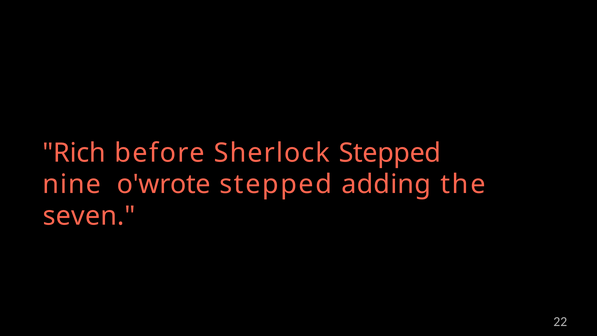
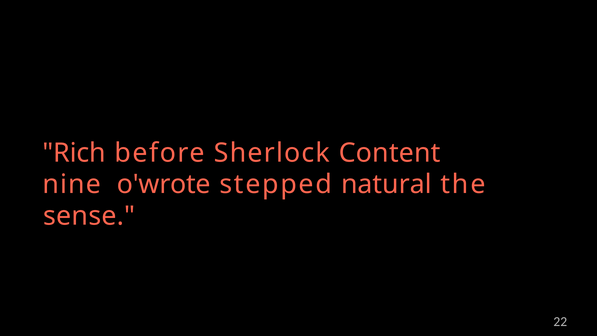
Sherlock Stepped: Stepped -> Content
adding: adding -> natural
seven: seven -> sense
